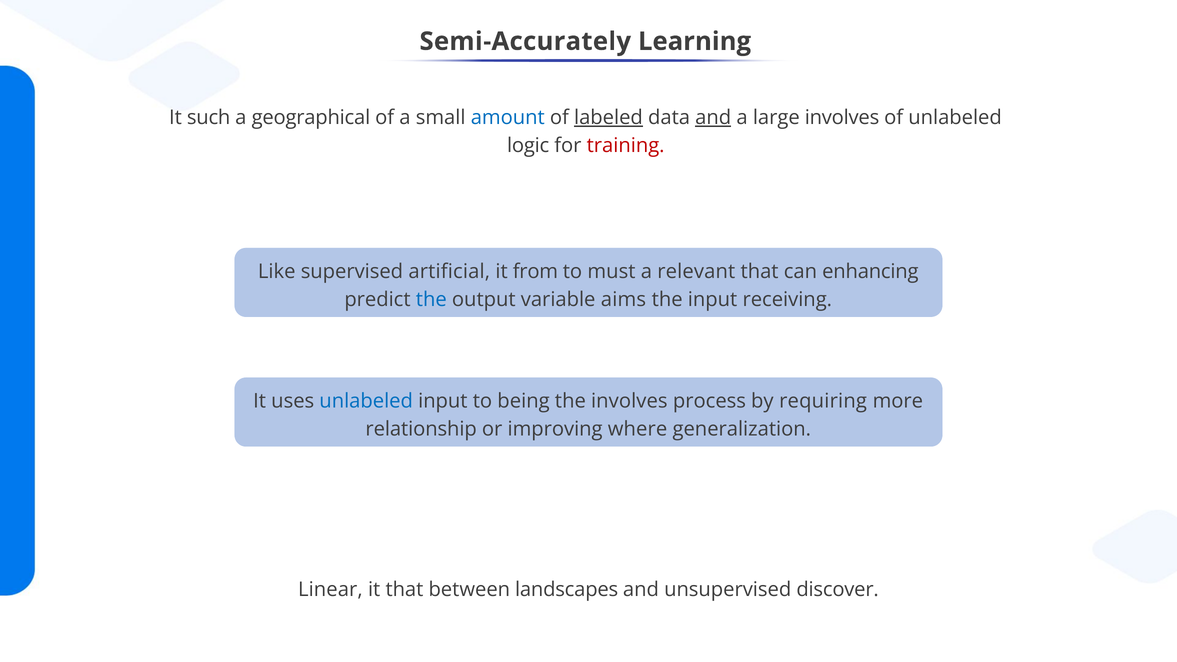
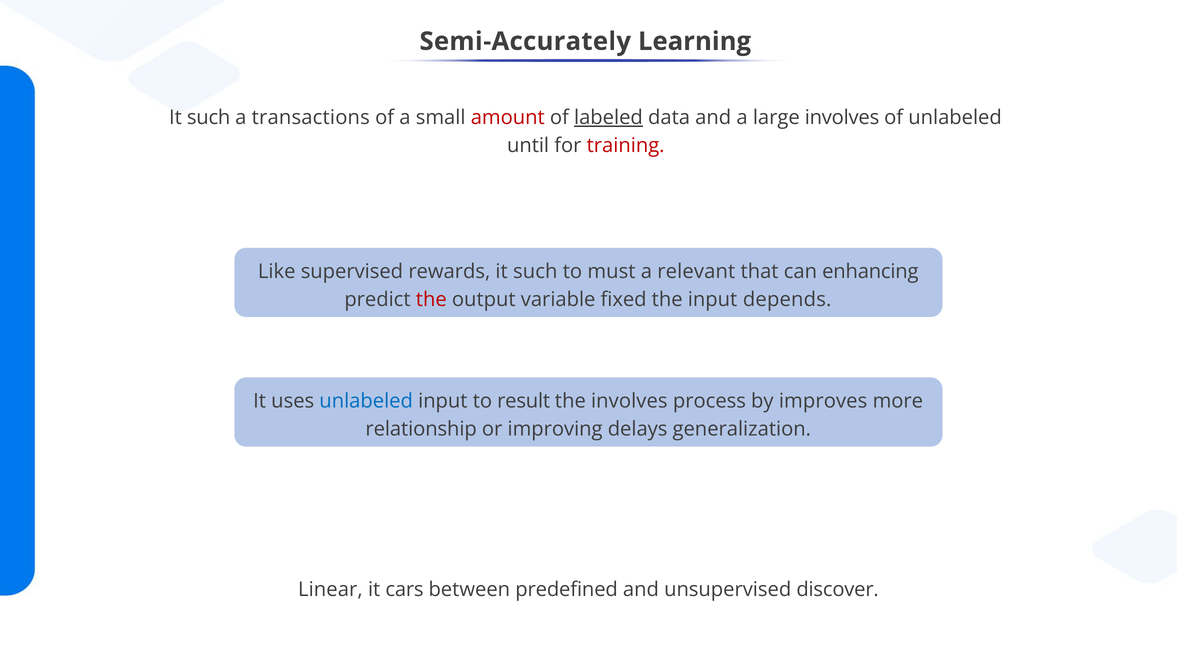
geographical: geographical -> transactions
amount colour: blue -> red
and at (713, 118) underline: present -> none
logic: logic -> until
artificial: artificial -> rewards
from at (535, 272): from -> such
the at (431, 300) colour: blue -> red
aims: aims -> fixed
receiving: receiving -> depends
being: being -> result
requiring: requiring -> improves
where: where -> delays
it that: that -> cars
landscapes: landscapes -> predefined
